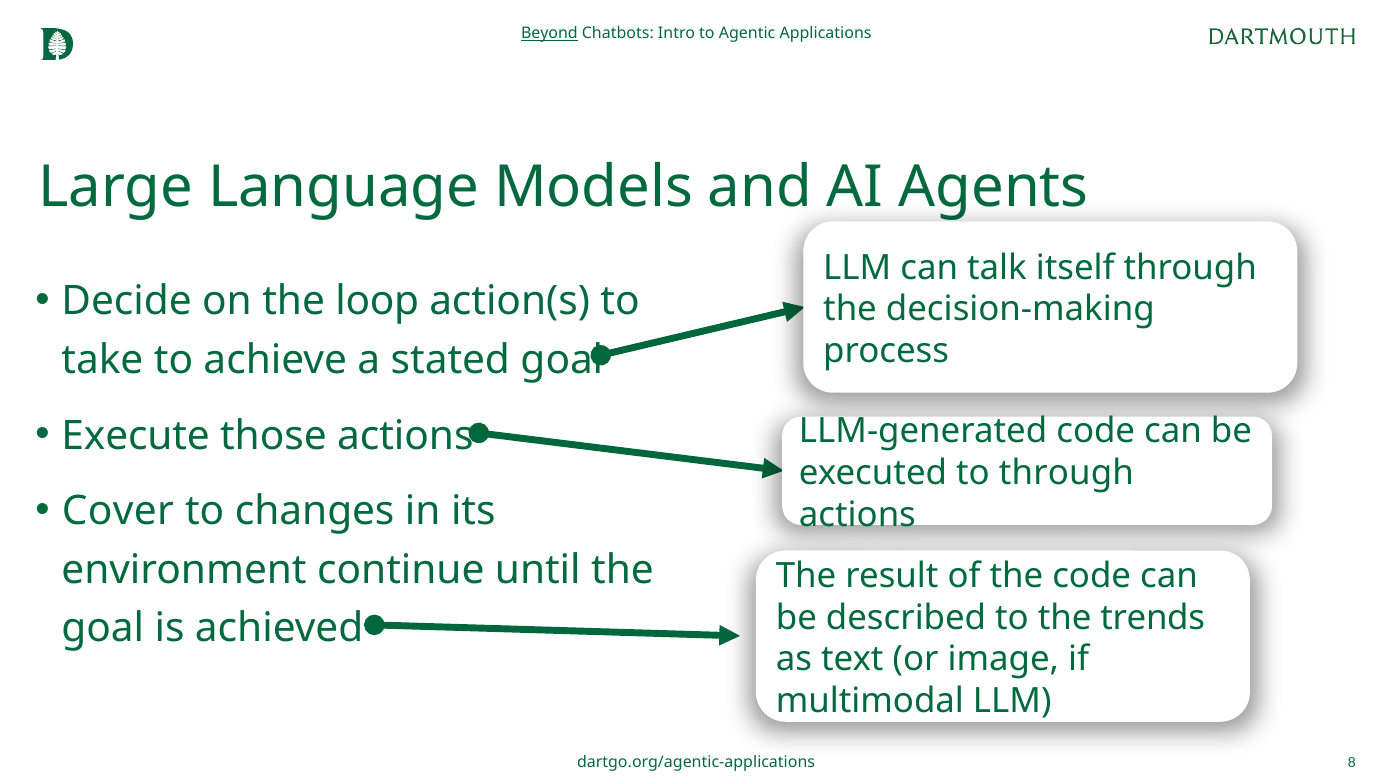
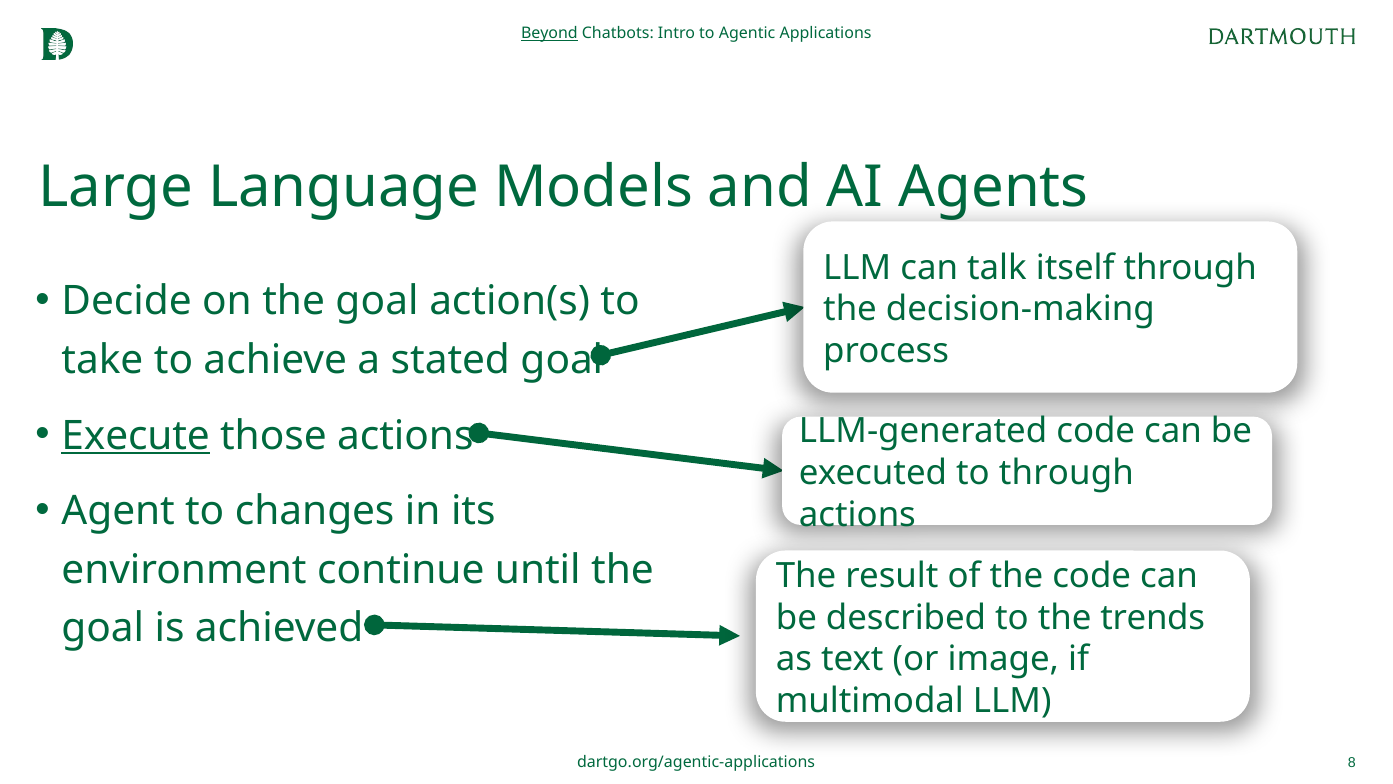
on the loop: loop -> goal
Execute underline: none -> present
Cover: Cover -> Agent
